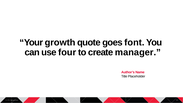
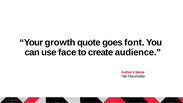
four: four -> face
manager: manager -> audience
